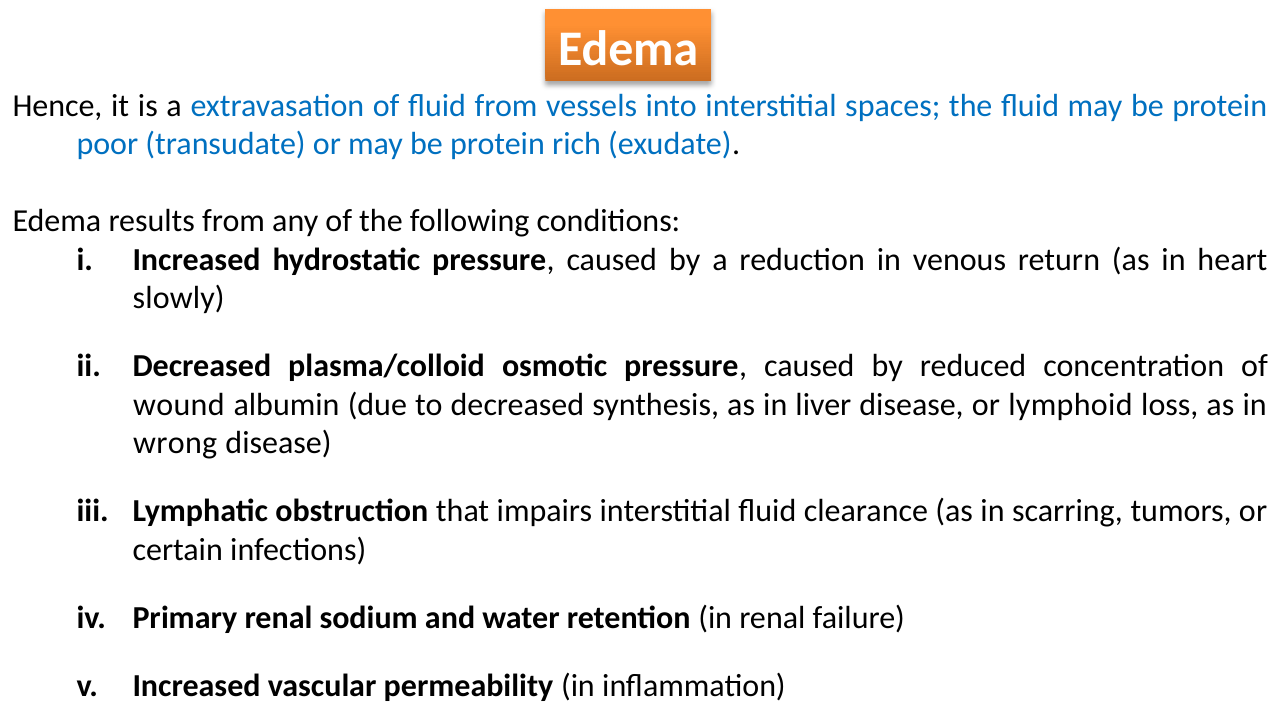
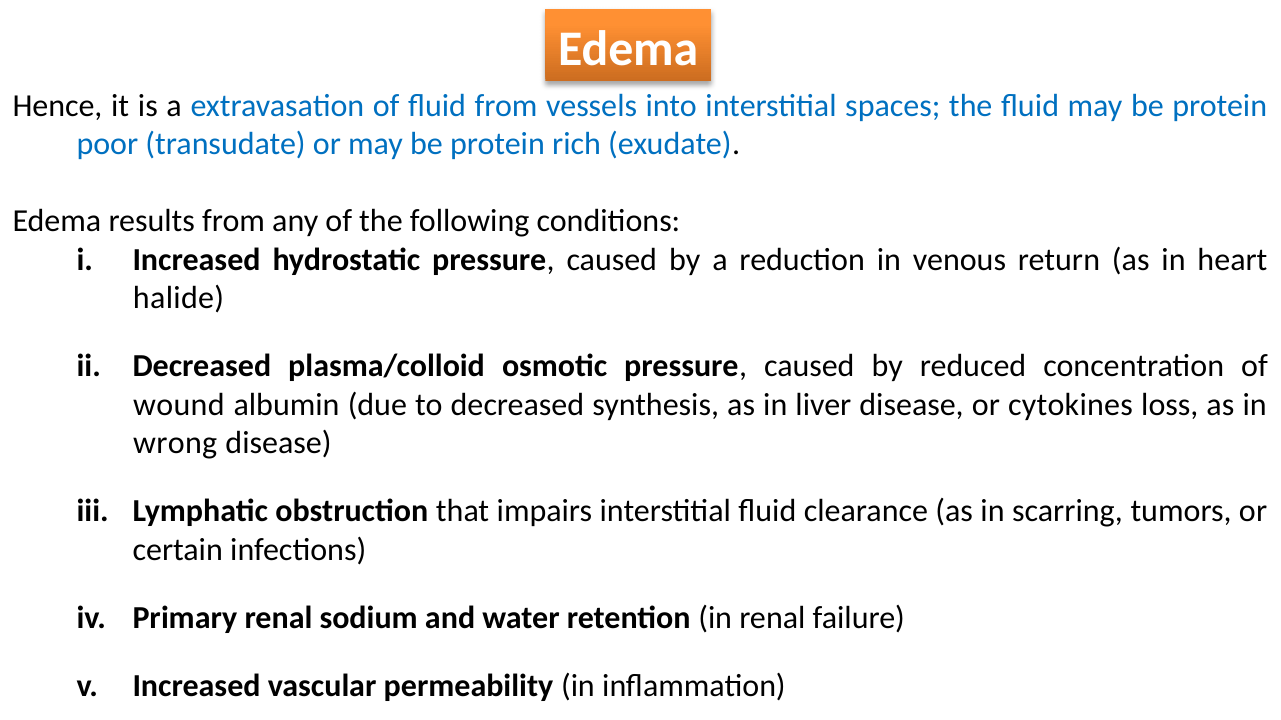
slowly: slowly -> halide
lymphoid: lymphoid -> cytokines
